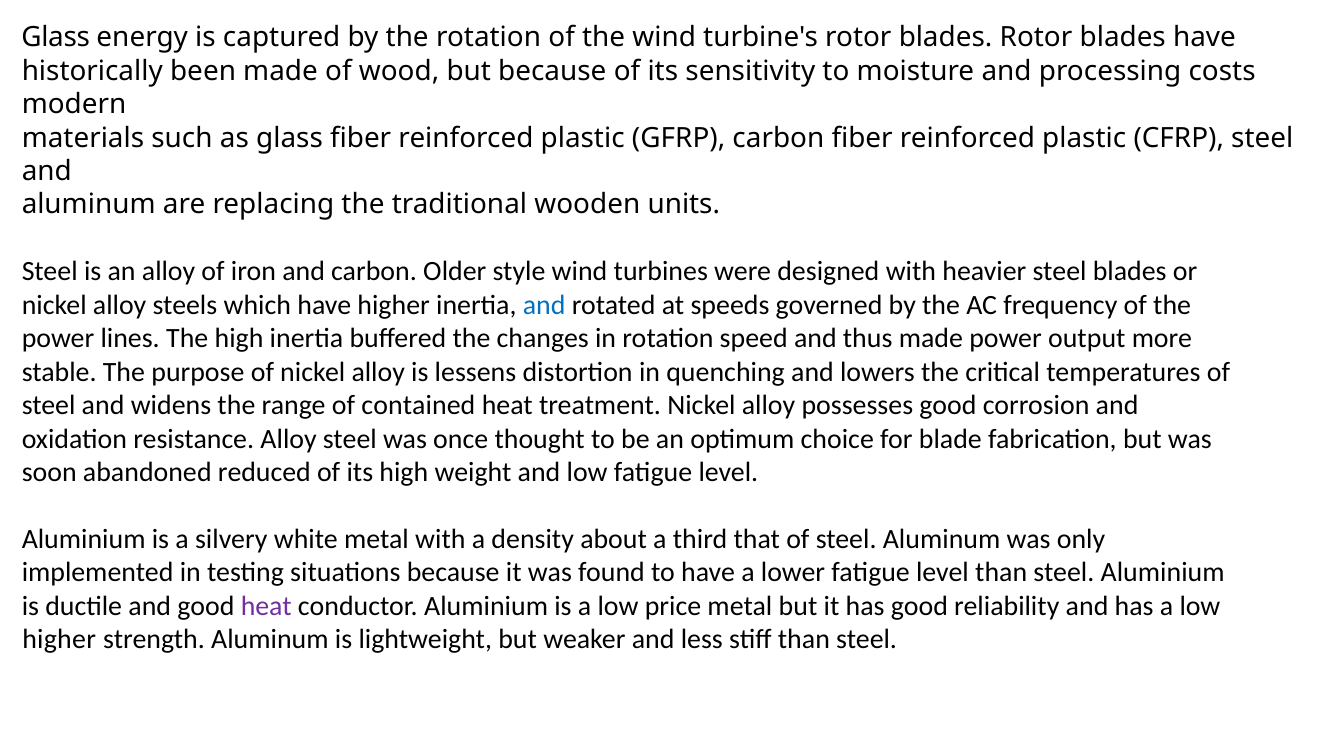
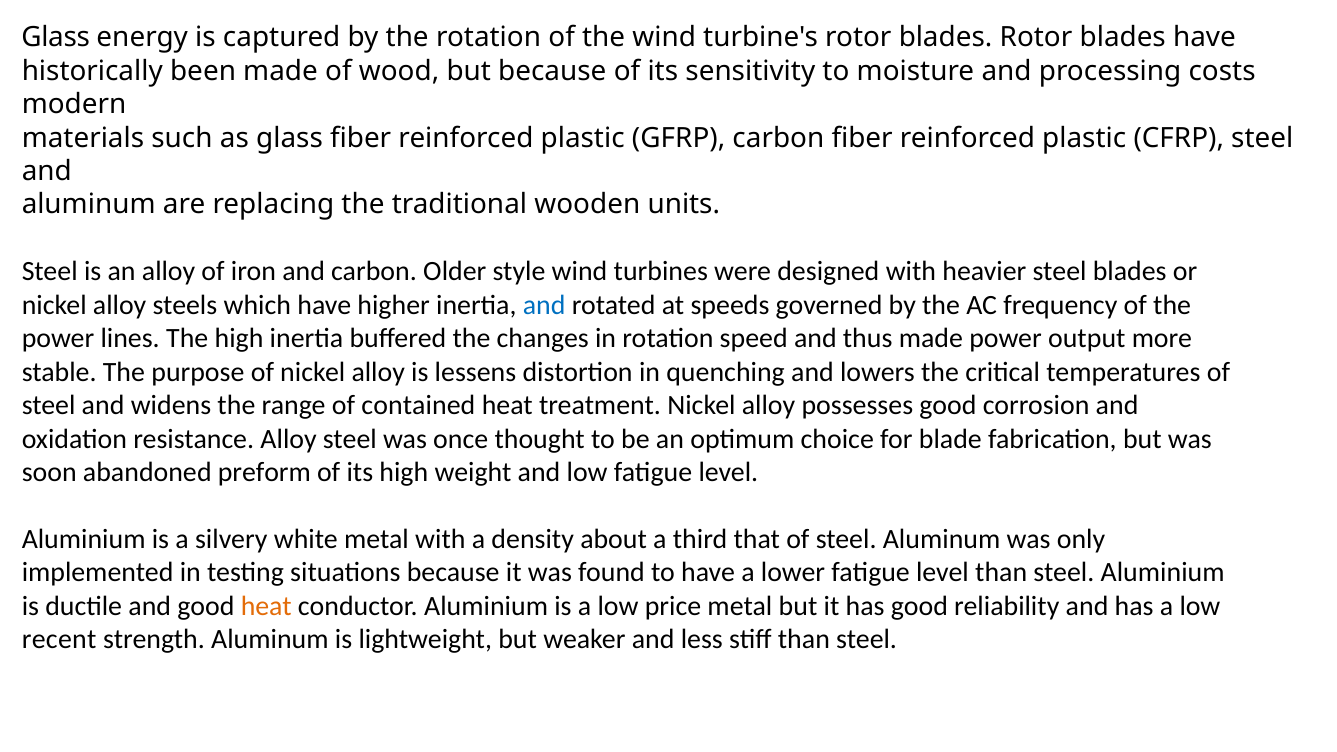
reduced: reduced -> preform
heat at (266, 606) colour: purple -> orange
higher at (59, 639): higher -> recent
